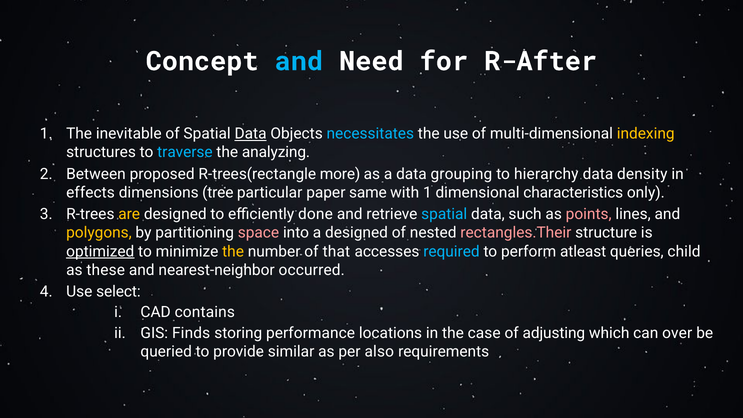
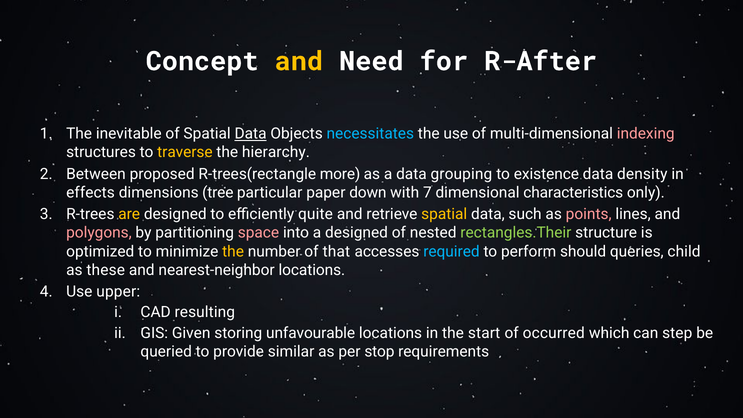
and at (299, 61) colour: light blue -> yellow
indexing colour: yellow -> pink
traverse colour: light blue -> yellow
analyzing: analyzing -> hierarchy
hierarchy: hierarchy -> existence
same: same -> down
with 1: 1 -> 7
done: done -> quite
spatial at (444, 214) colour: light blue -> yellow
polygons colour: yellow -> pink
rectangles.Their colour: pink -> light green
optimized underline: present -> none
atleast: atleast -> should
nearest-neighbor occurred: occurred -> locations
select: select -> upper
contains: contains -> resulting
Finds: Finds -> Given
performance: performance -> unfavourable
case: case -> start
adjusting: adjusting -> occurred
over: over -> step
also: also -> stop
